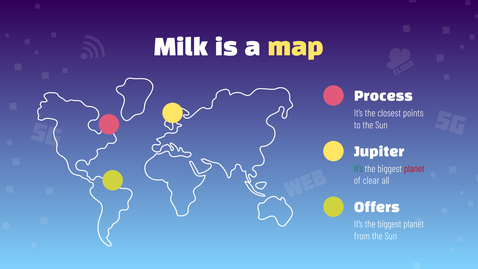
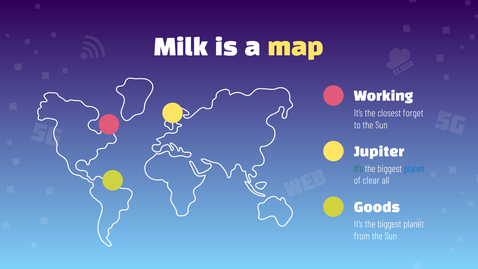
Process: Process -> Working
points: points -> forget
planet at (414, 169) colour: red -> blue
Offers: Offers -> Goods
